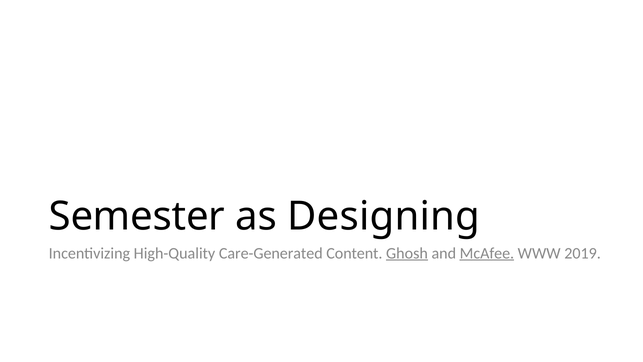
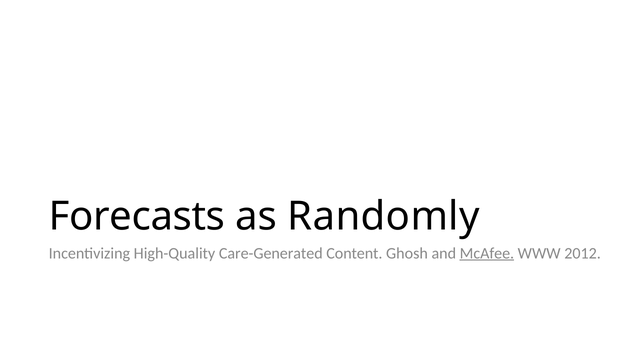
Semester: Semester -> Forecasts
Designing: Designing -> Randomly
Ghosh underline: present -> none
2019: 2019 -> 2012
